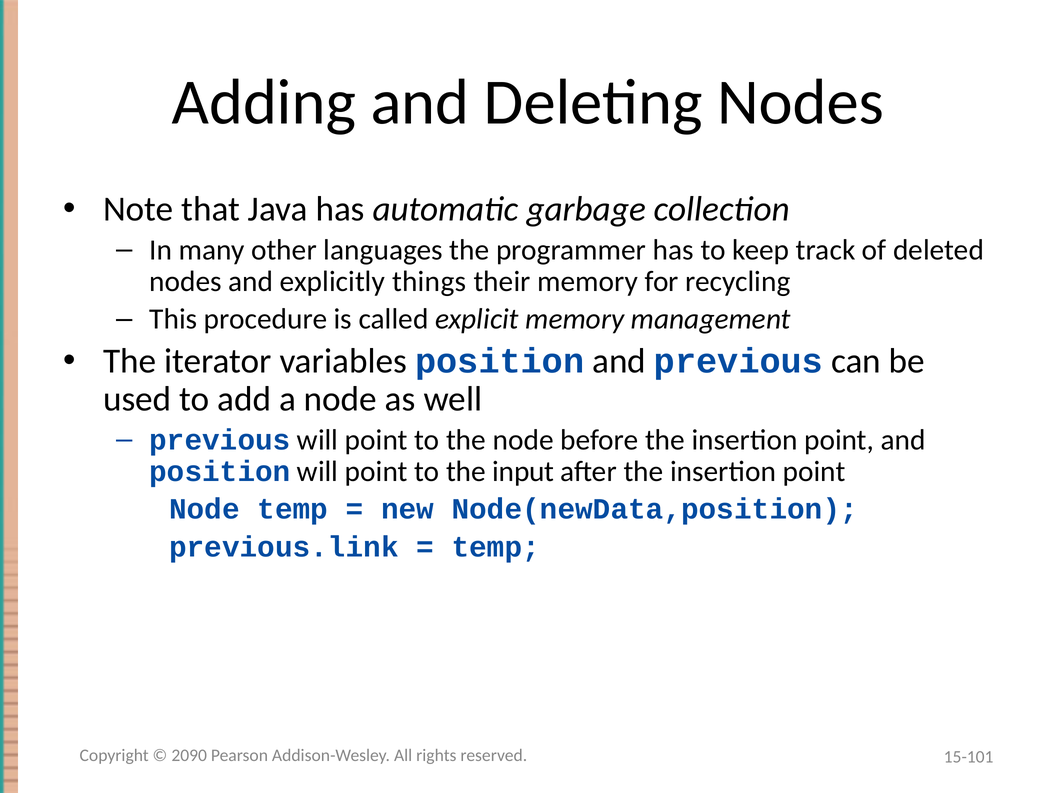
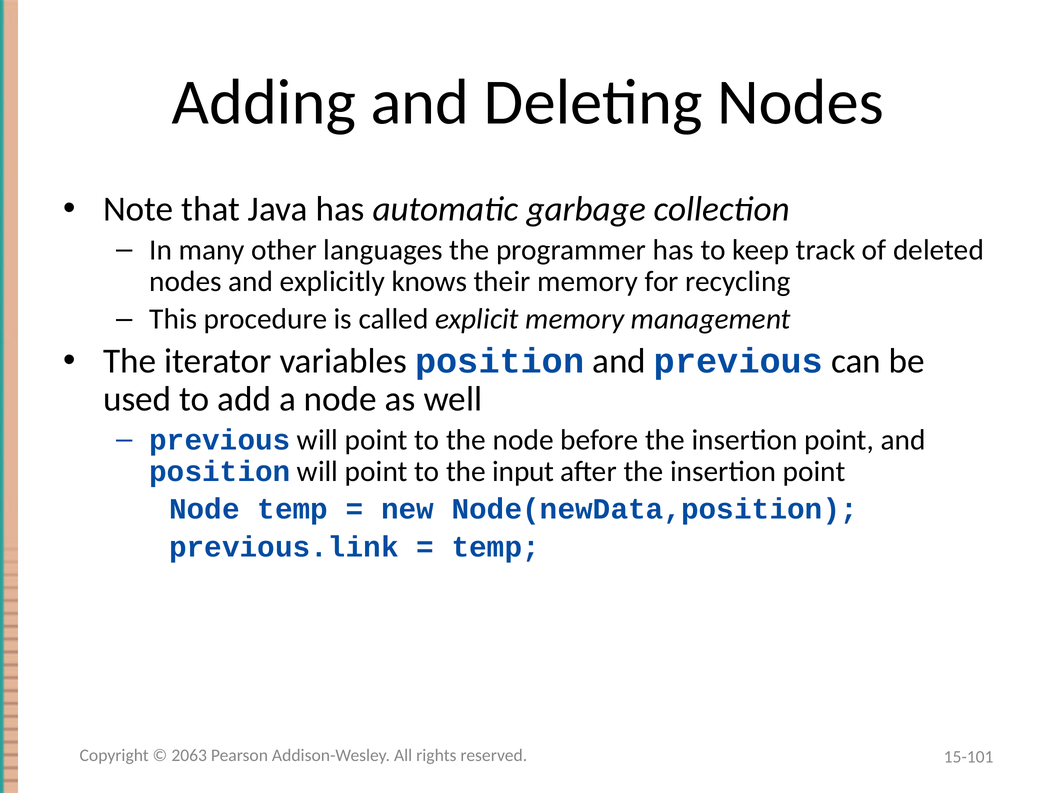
things: things -> knows
2090: 2090 -> 2063
